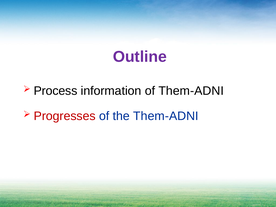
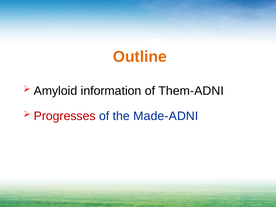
Outline colour: purple -> orange
Process: Process -> Amyloid
the Them-ADNI: Them-ADNI -> Made-ADNI
